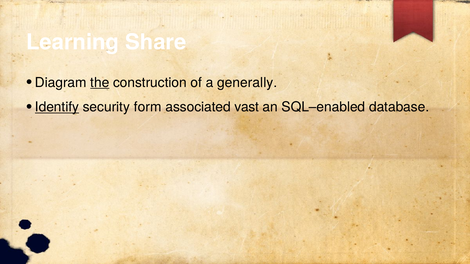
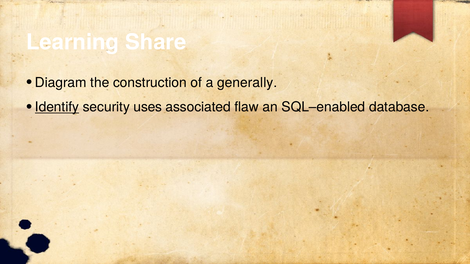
the underline: present -> none
form: form -> uses
vast: vast -> flaw
